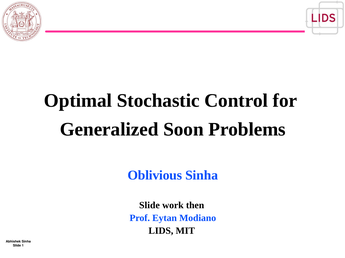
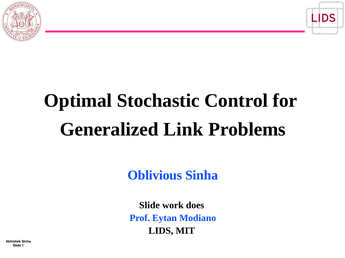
Soon: Soon -> Link
then: then -> does
